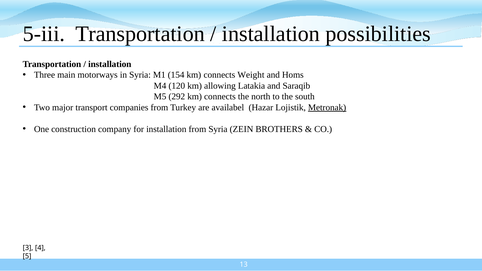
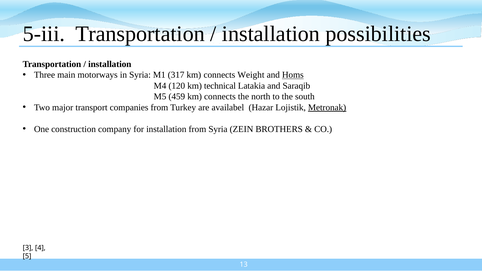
154: 154 -> 317
Homs underline: none -> present
allowing: allowing -> technical
292: 292 -> 459
